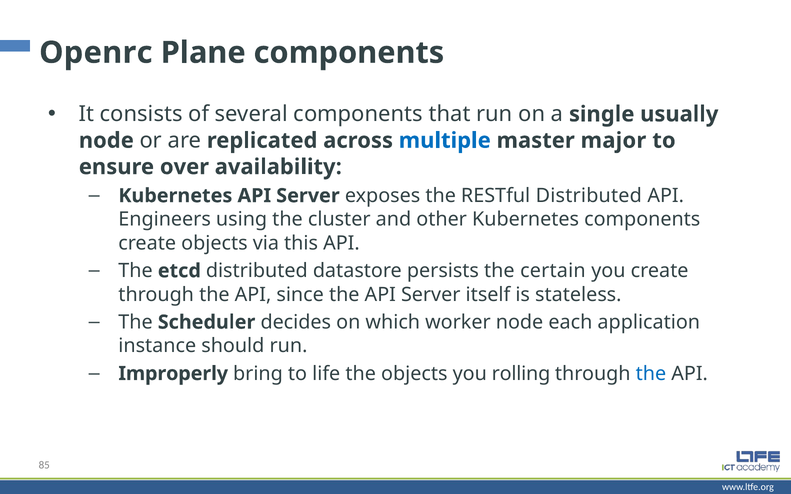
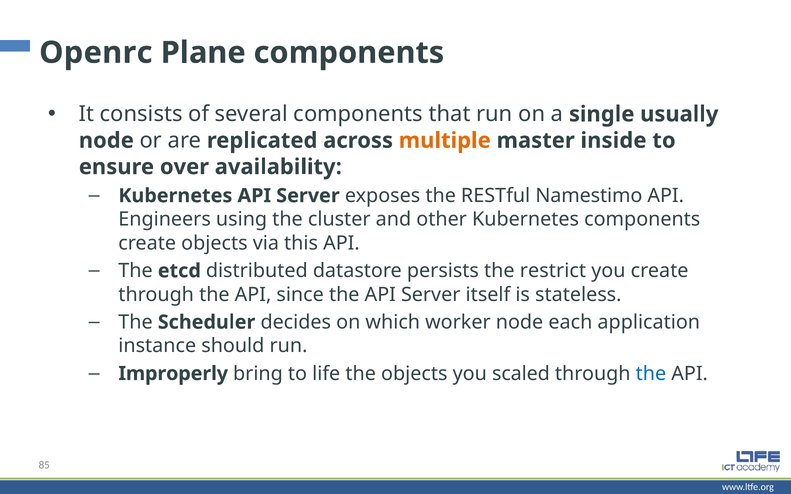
multiple colour: blue -> orange
major: major -> inside
RESTful Distributed: Distributed -> Namestimo
certain: certain -> restrict
rolling: rolling -> scaled
